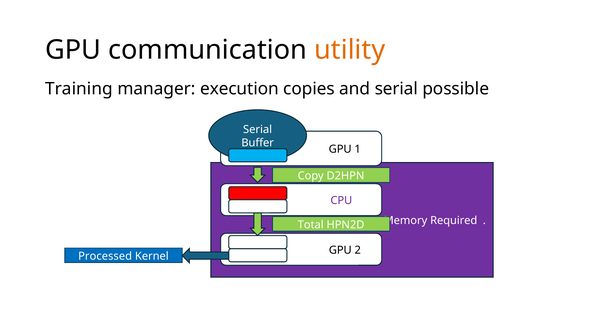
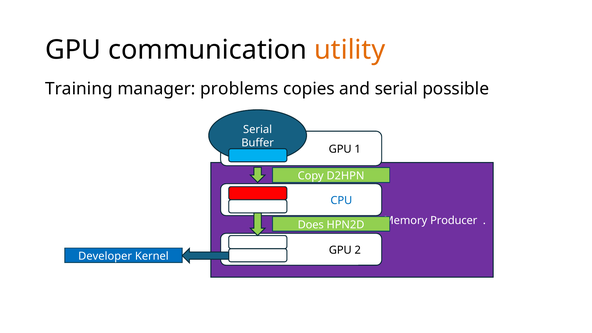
execution: execution -> problems
CPU colour: purple -> blue
Required: Required -> Producer
Total: Total -> Does
Processed: Processed -> Developer
